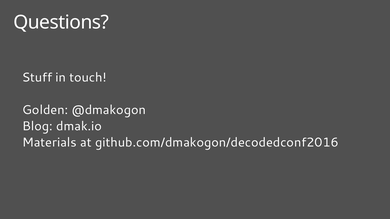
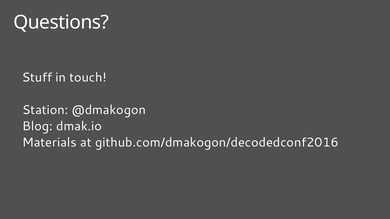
Golden: Golden -> Station
